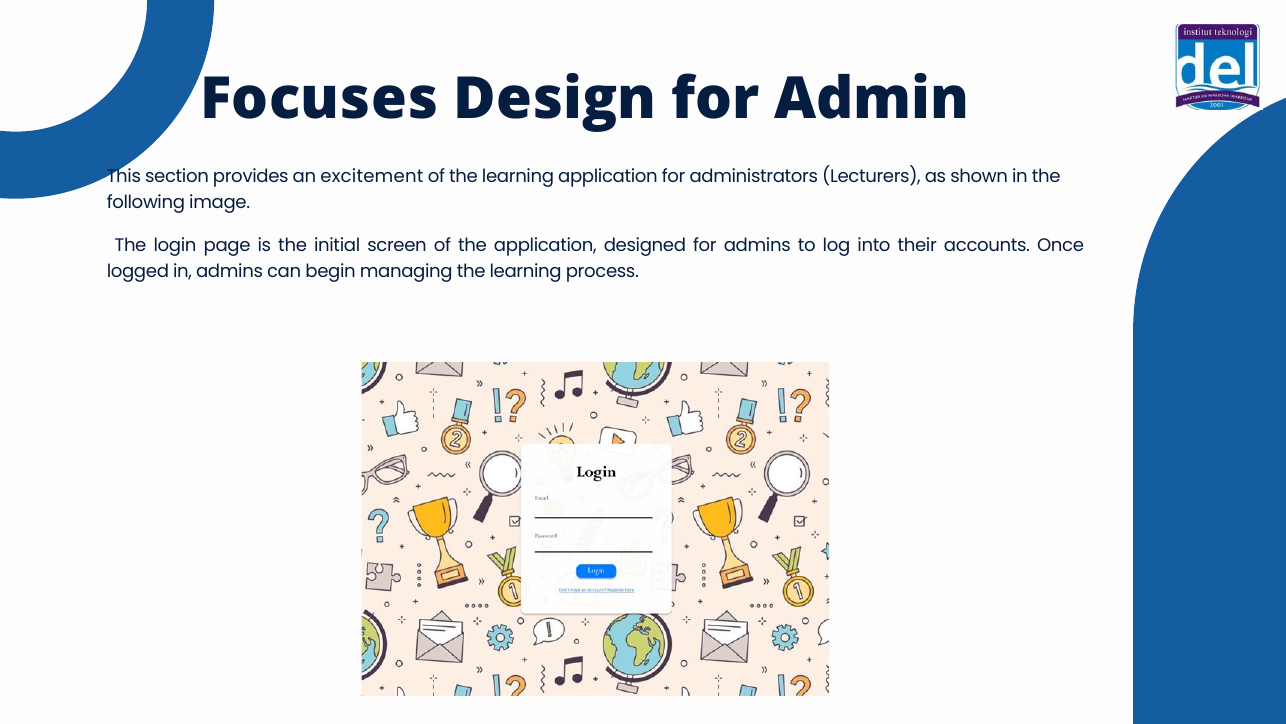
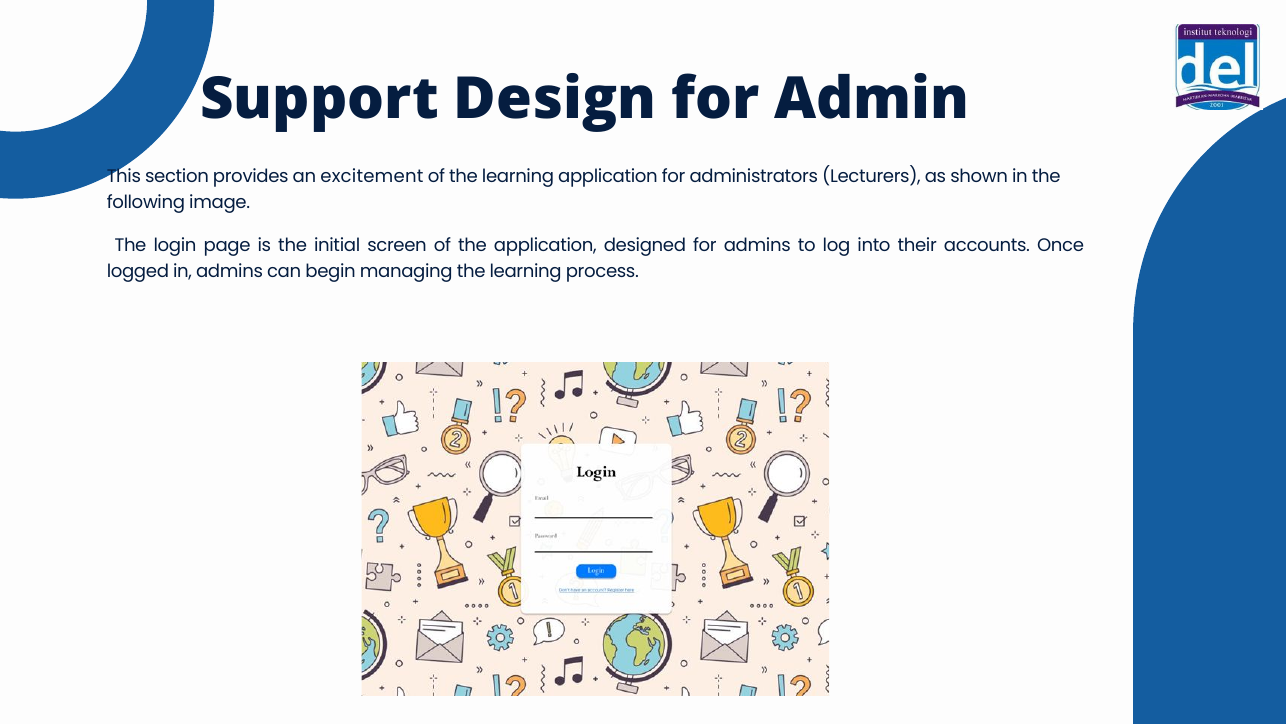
Focuses: Focuses -> Support
